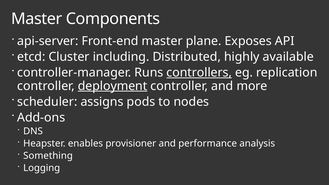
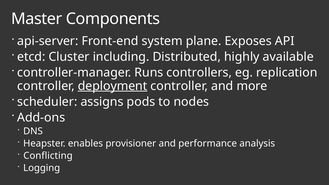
Front-end master: master -> system
controllers underline: present -> none
Something: Something -> Conflicting
